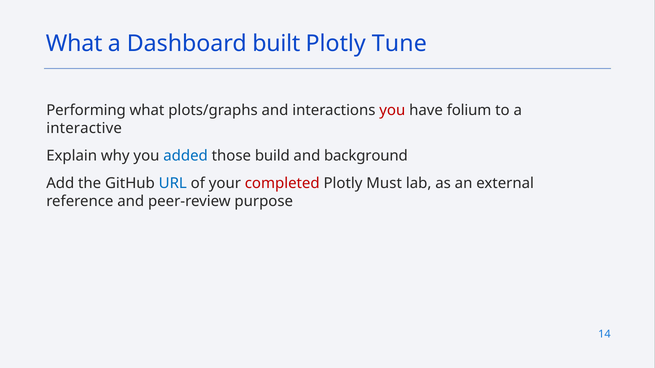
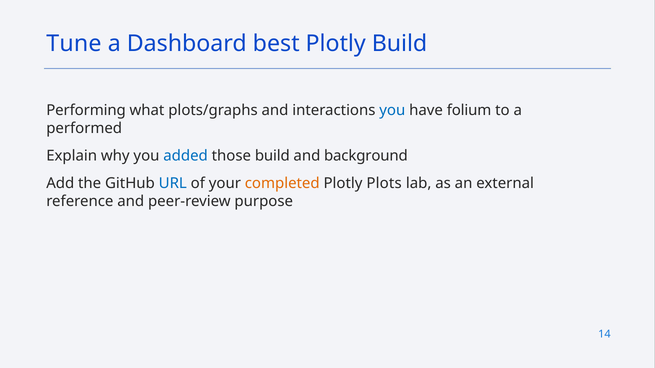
What at (74, 44): What -> Tune
built: built -> best
Plotly Tune: Tune -> Build
you at (392, 111) colour: red -> blue
interactive: interactive -> performed
completed colour: red -> orange
Must: Must -> Plots
